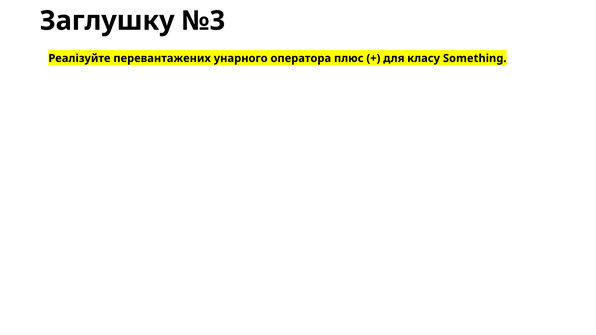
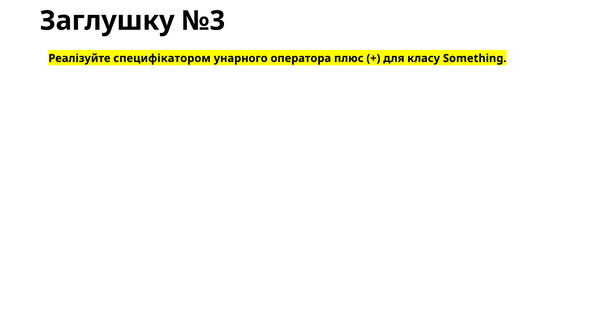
перевантажених: перевантажених -> специфікатором
